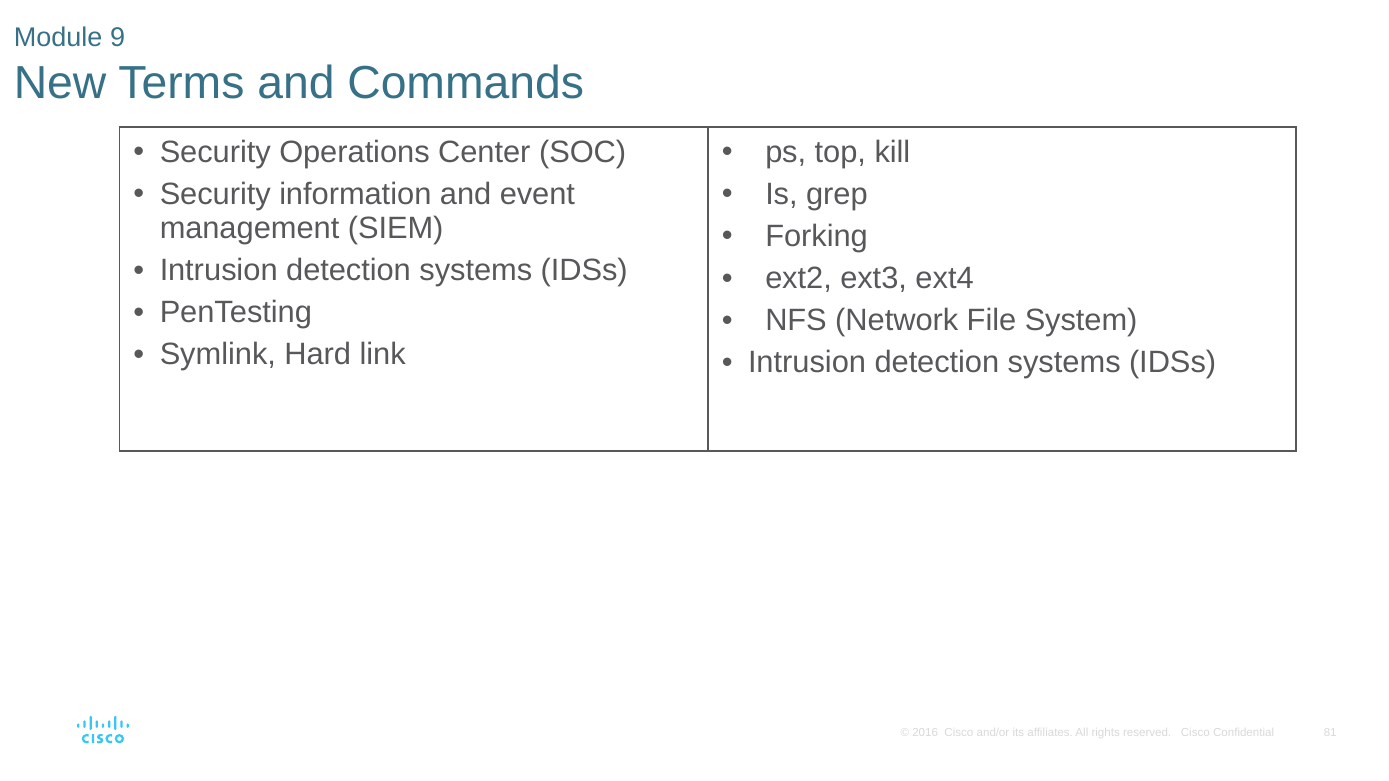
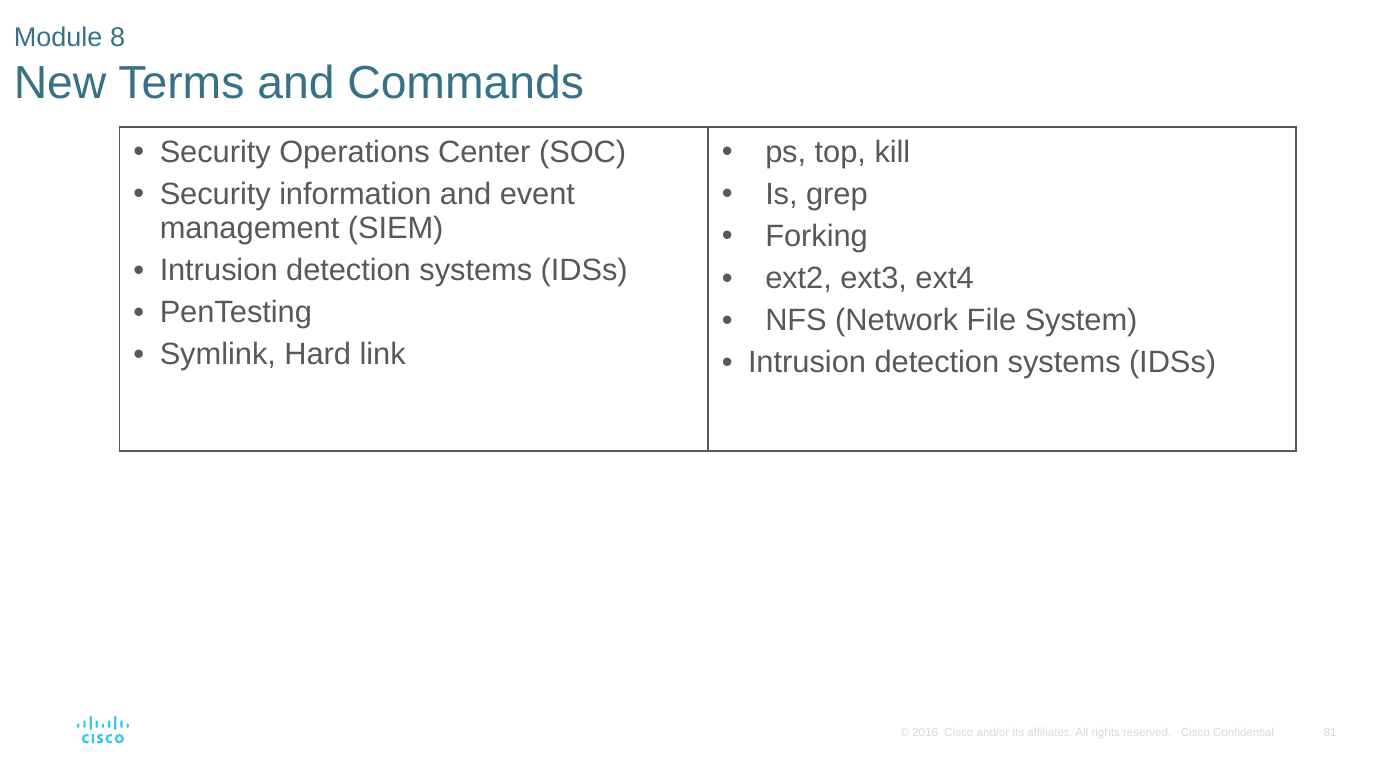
9: 9 -> 8
